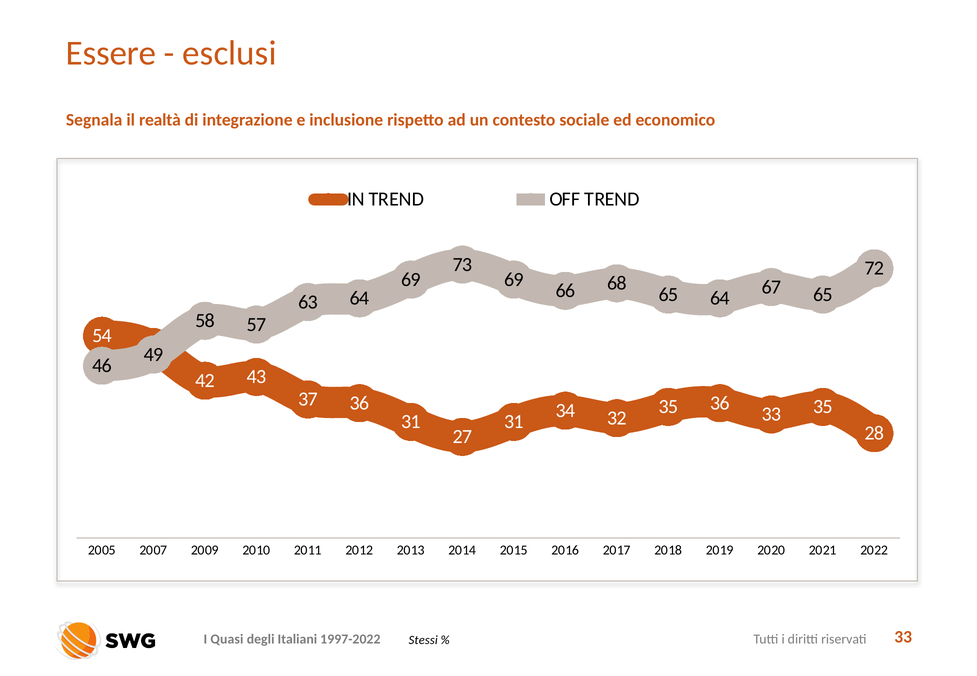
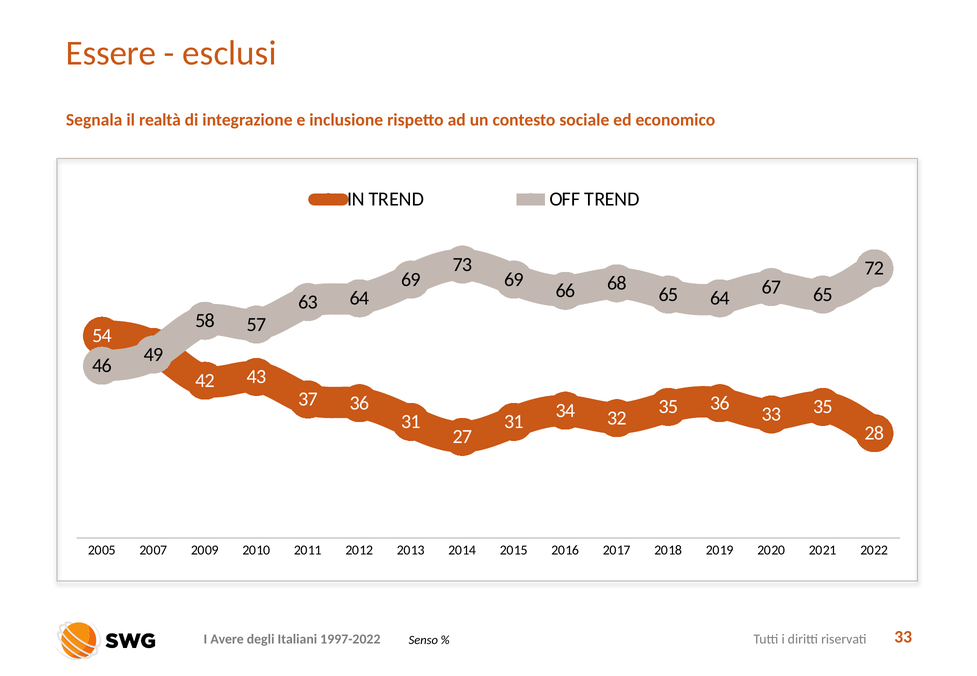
Quasi: Quasi -> Avere
Stessi: Stessi -> Senso
